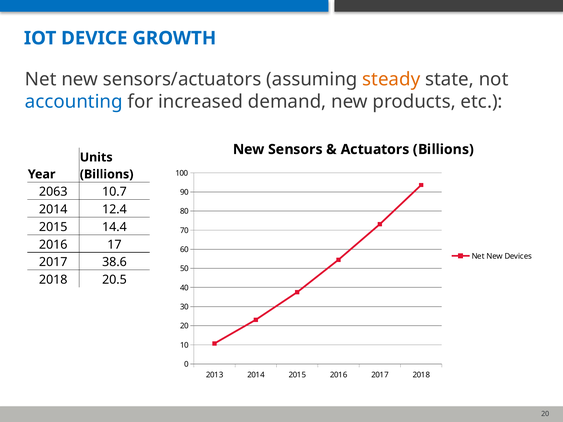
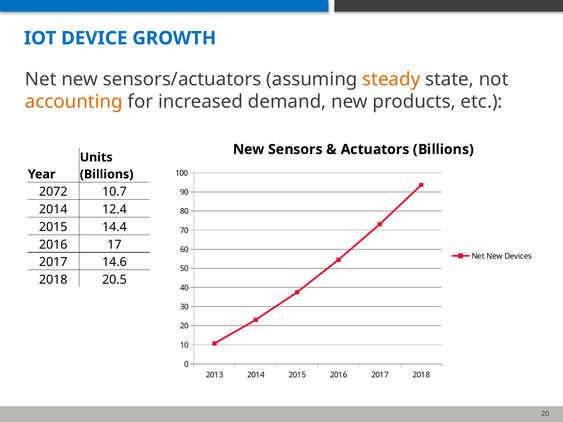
accounting colour: blue -> orange
2063: 2063 -> 2072
38.6: 38.6 -> 14.6
